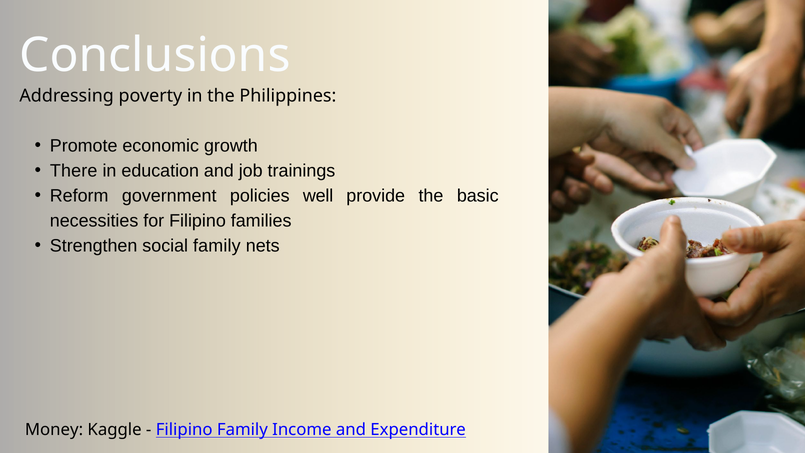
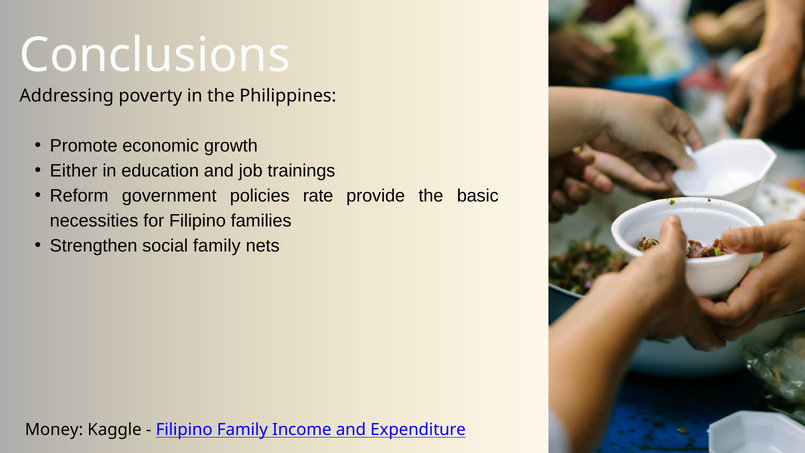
There: There -> Either
well: well -> rate
